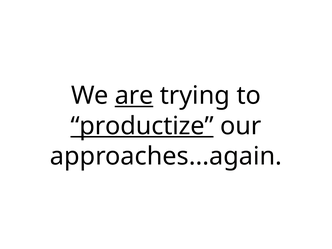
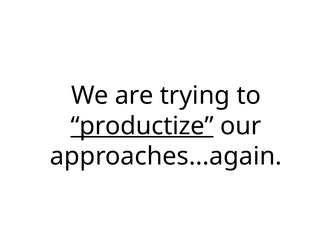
are underline: present -> none
